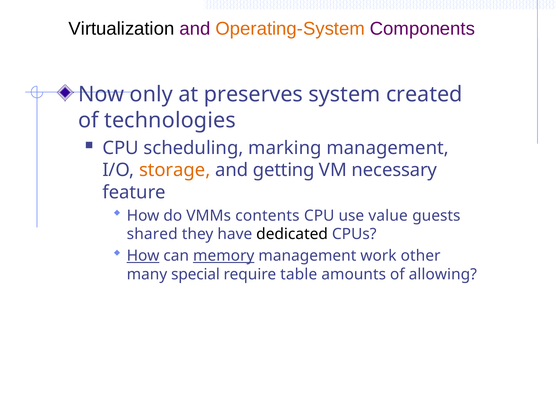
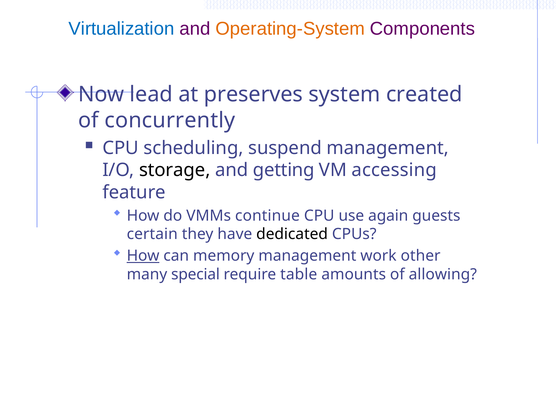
Virtualization colour: black -> blue
only: only -> lead
technologies: technologies -> concurrently
marking: marking -> suspend
storage colour: orange -> black
necessary: necessary -> accessing
contents: contents -> continue
value: value -> again
shared: shared -> certain
memory underline: present -> none
